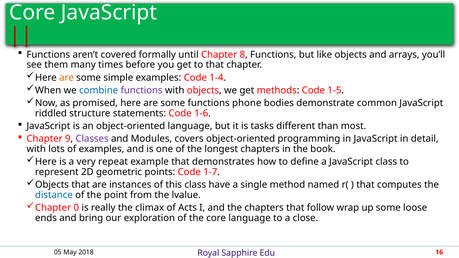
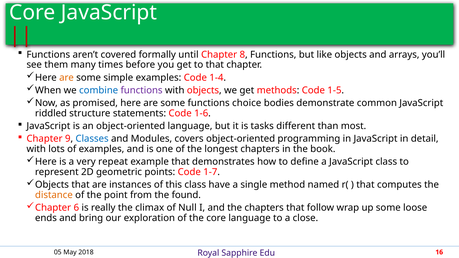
phone: phone -> choice
Classes colour: purple -> blue
distance colour: blue -> orange
lvalue: lvalue -> found
0: 0 -> 6
Acts: Acts -> Null
